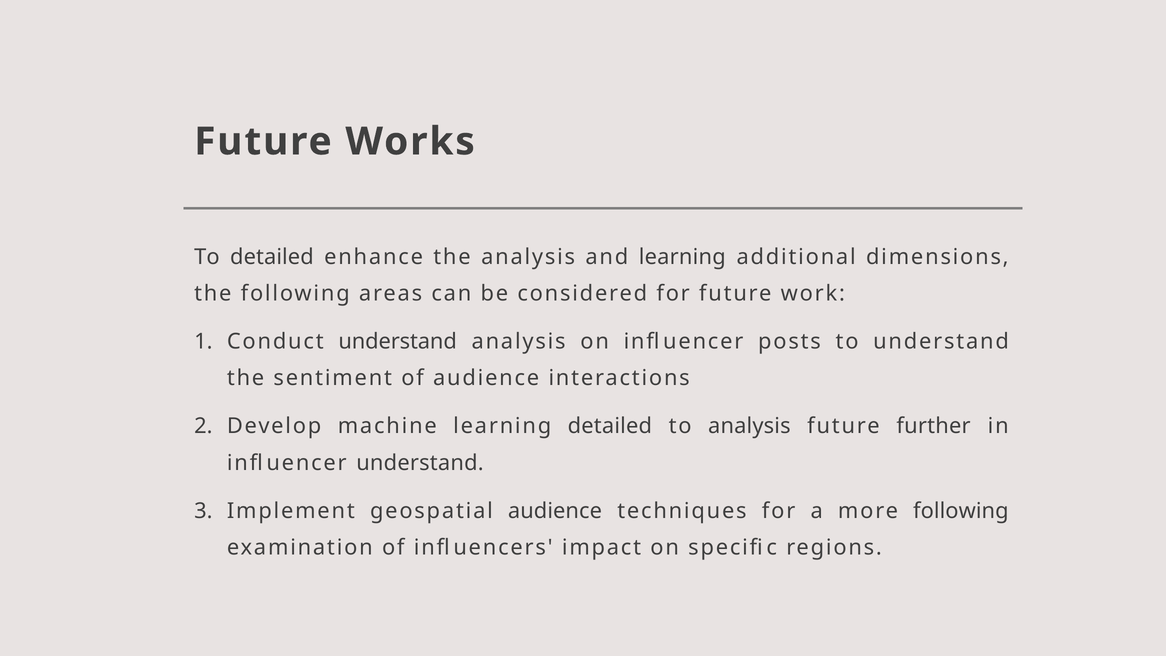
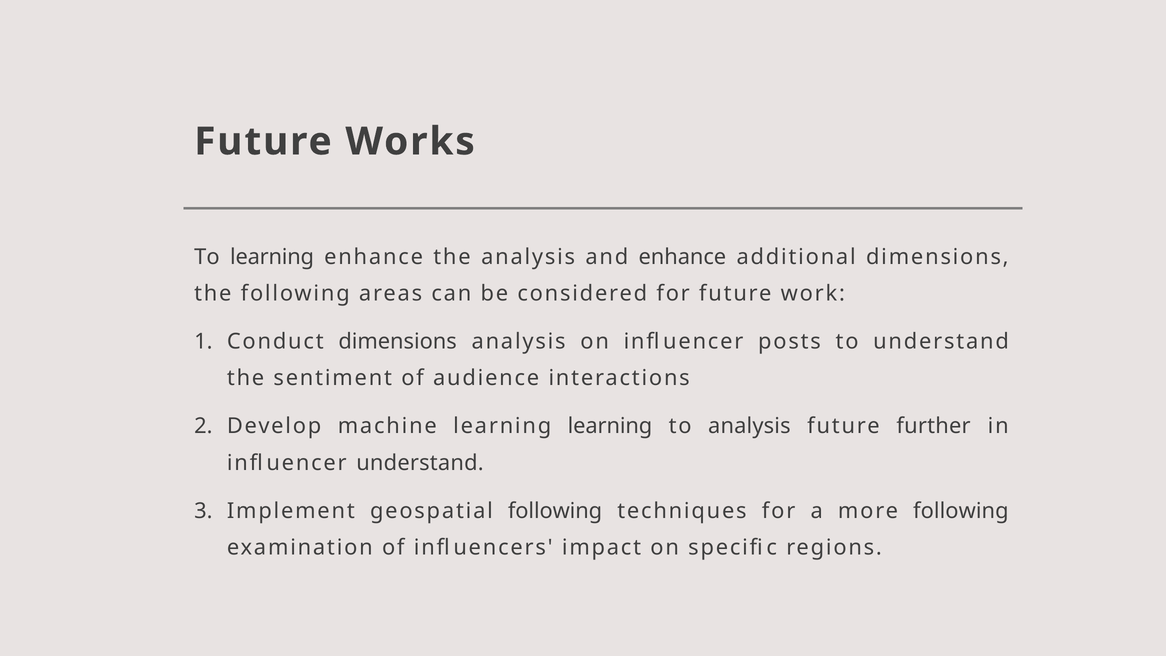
To detailed: detailed -> learning
and learning: learning -> enhance
Conduct understand: understand -> dimensions
learning detailed: detailed -> learning
geospatial audience: audience -> following
